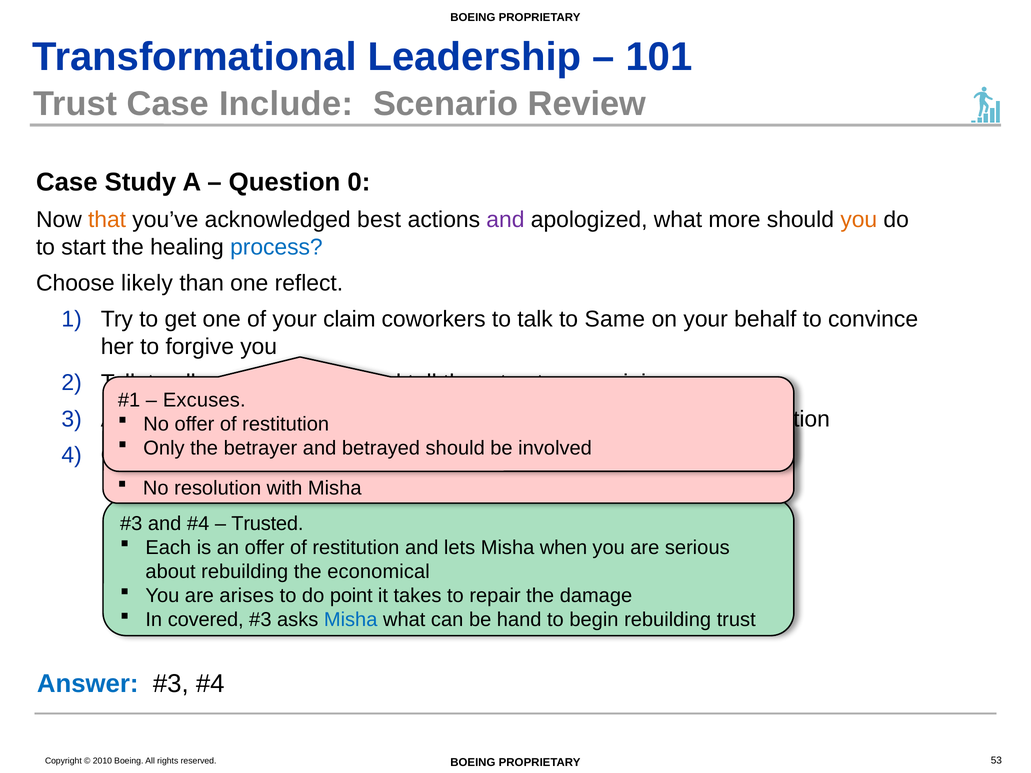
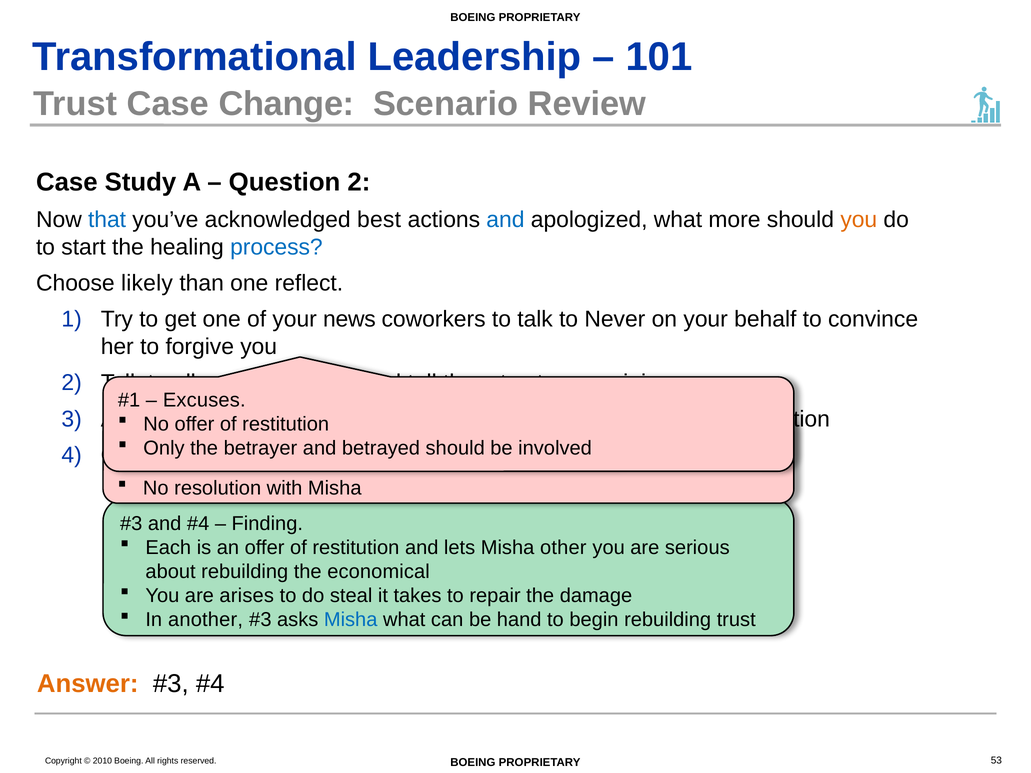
Include: Include -> Change
Question 0: 0 -> 2
that colour: orange -> blue
and at (505, 220) colour: purple -> blue
claim: claim -> news
Same: Same -> Never
Trusted: Trusted -> Finding
when: when -> other
point: point -> steal
covered: covered -> another
Answer colour: blue -> orange
